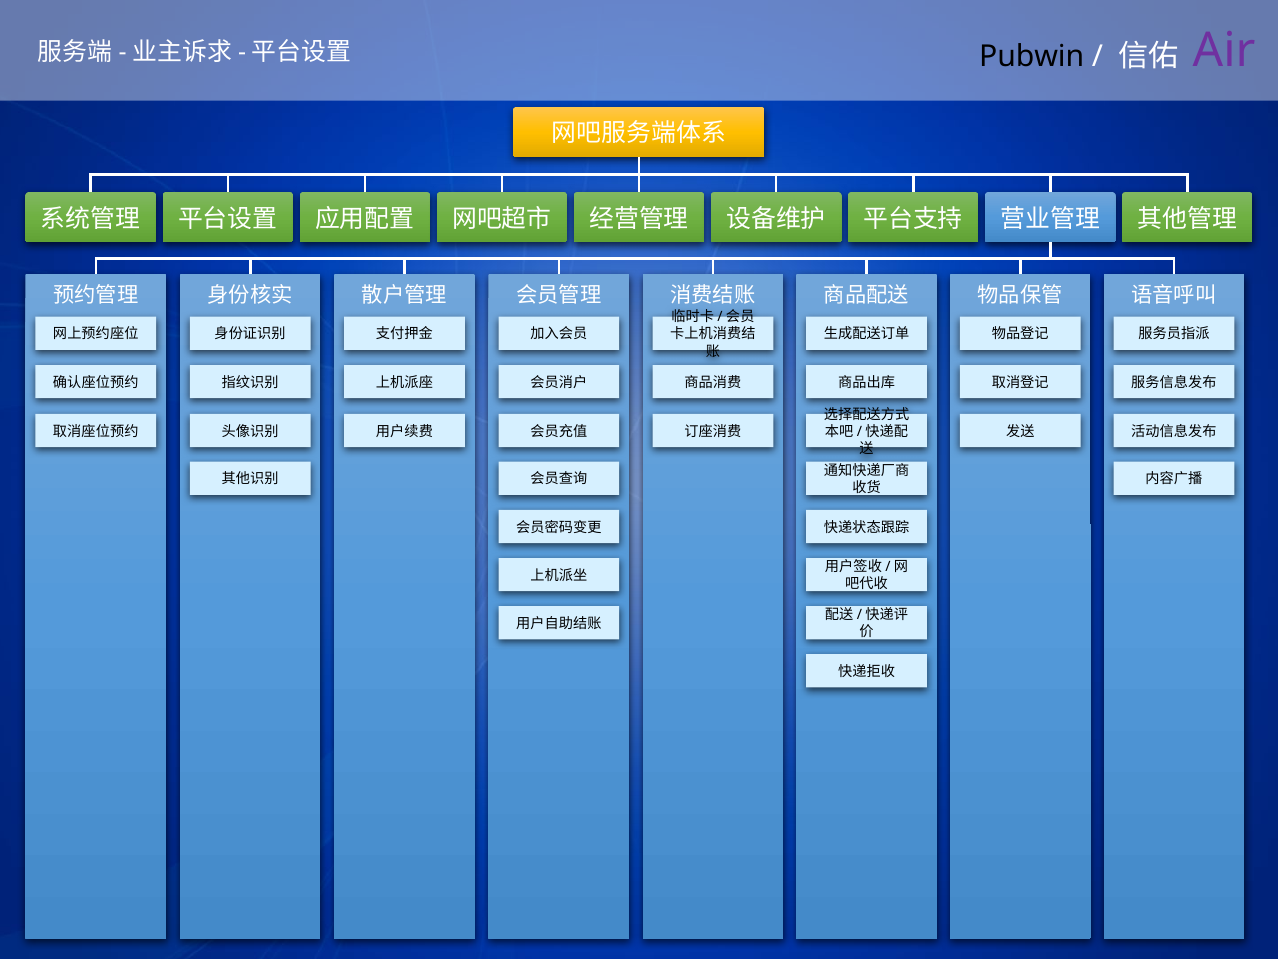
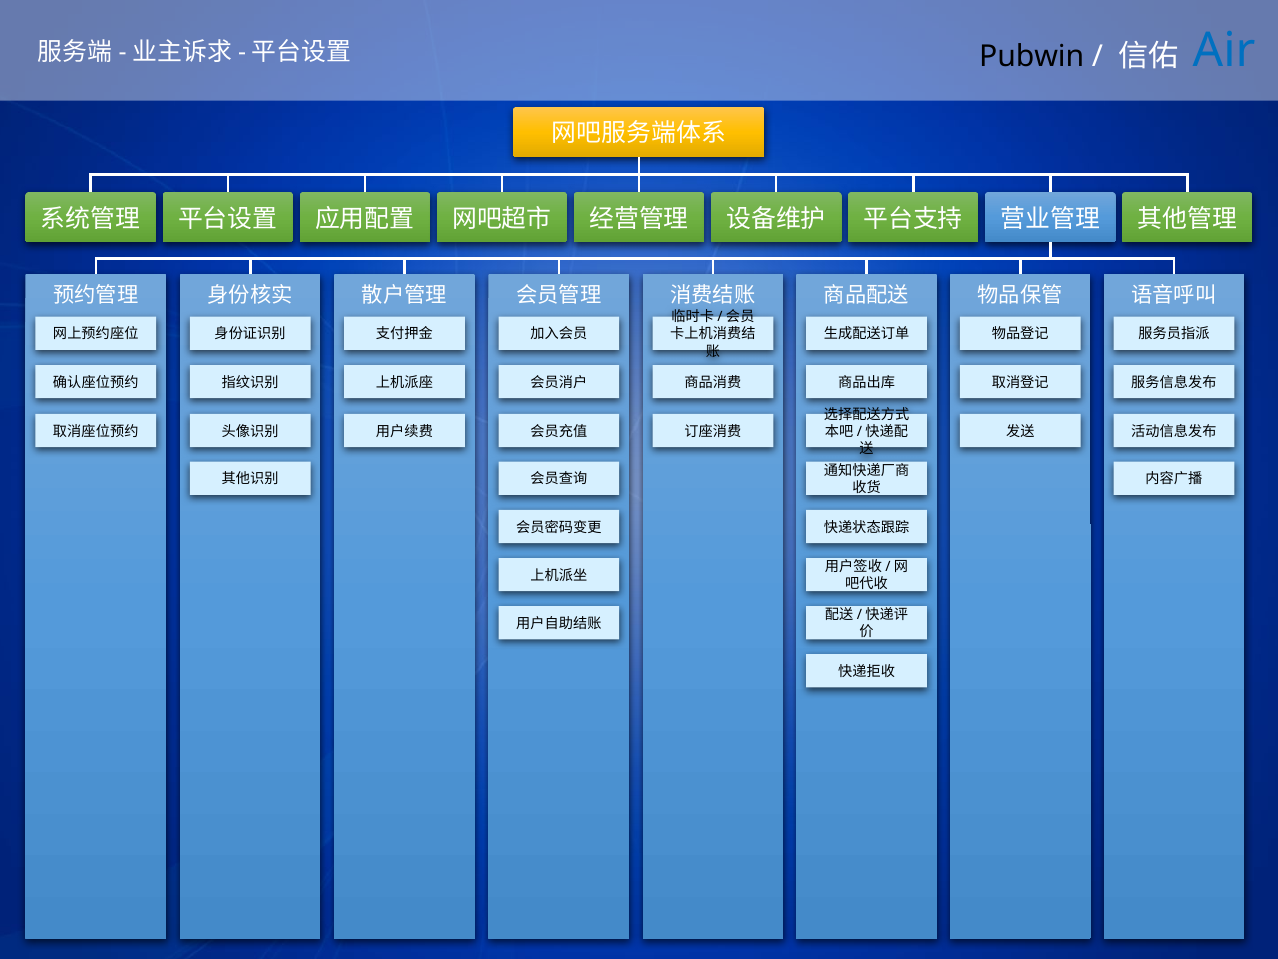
Air colour: purple -> blue
